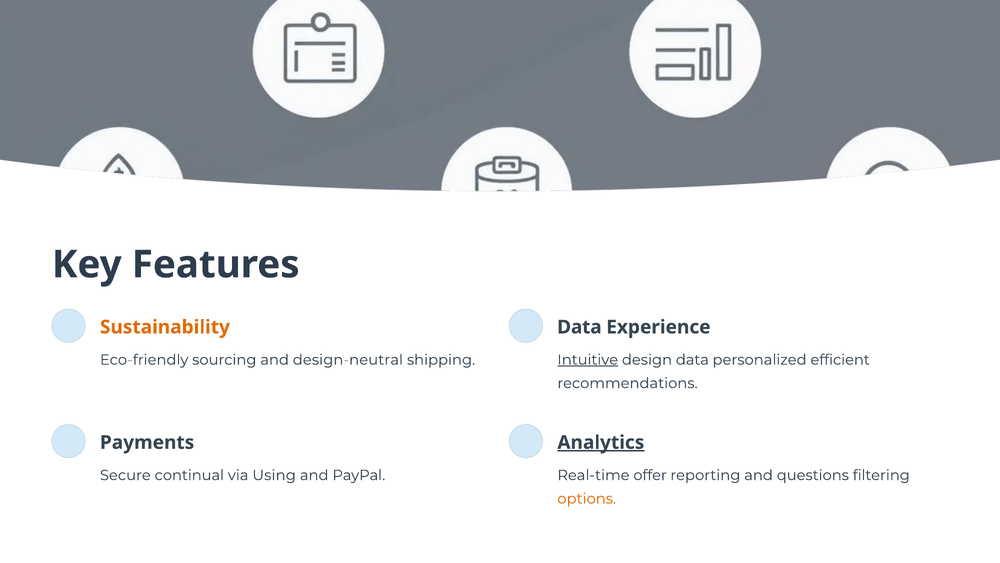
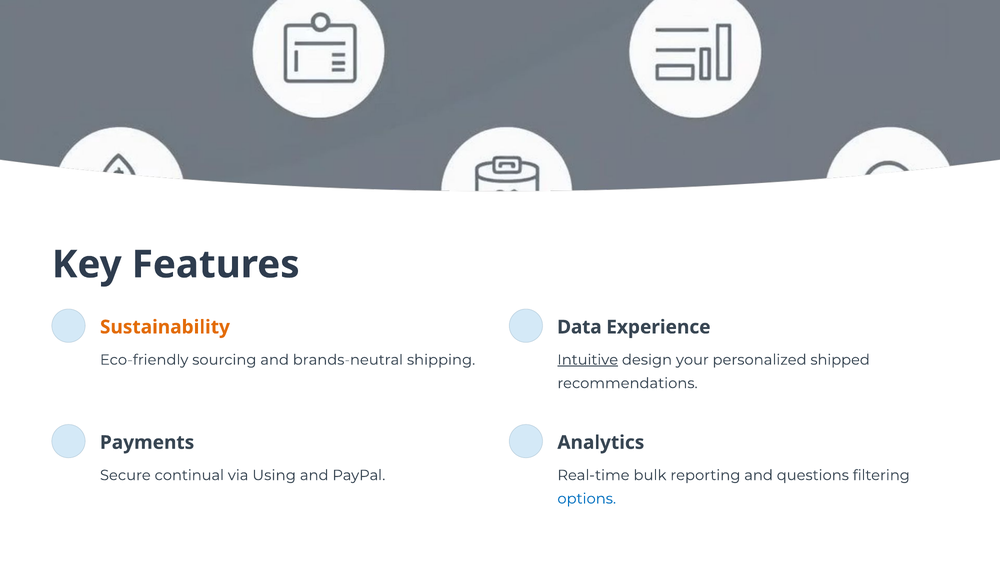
design-neutral: design-neutral -> brands-neutral
design data: data -> your
efficient: efficient -> shipped
Analytics underline: present -> none
offer: offer -> bulk
options colour: orange -> blue
